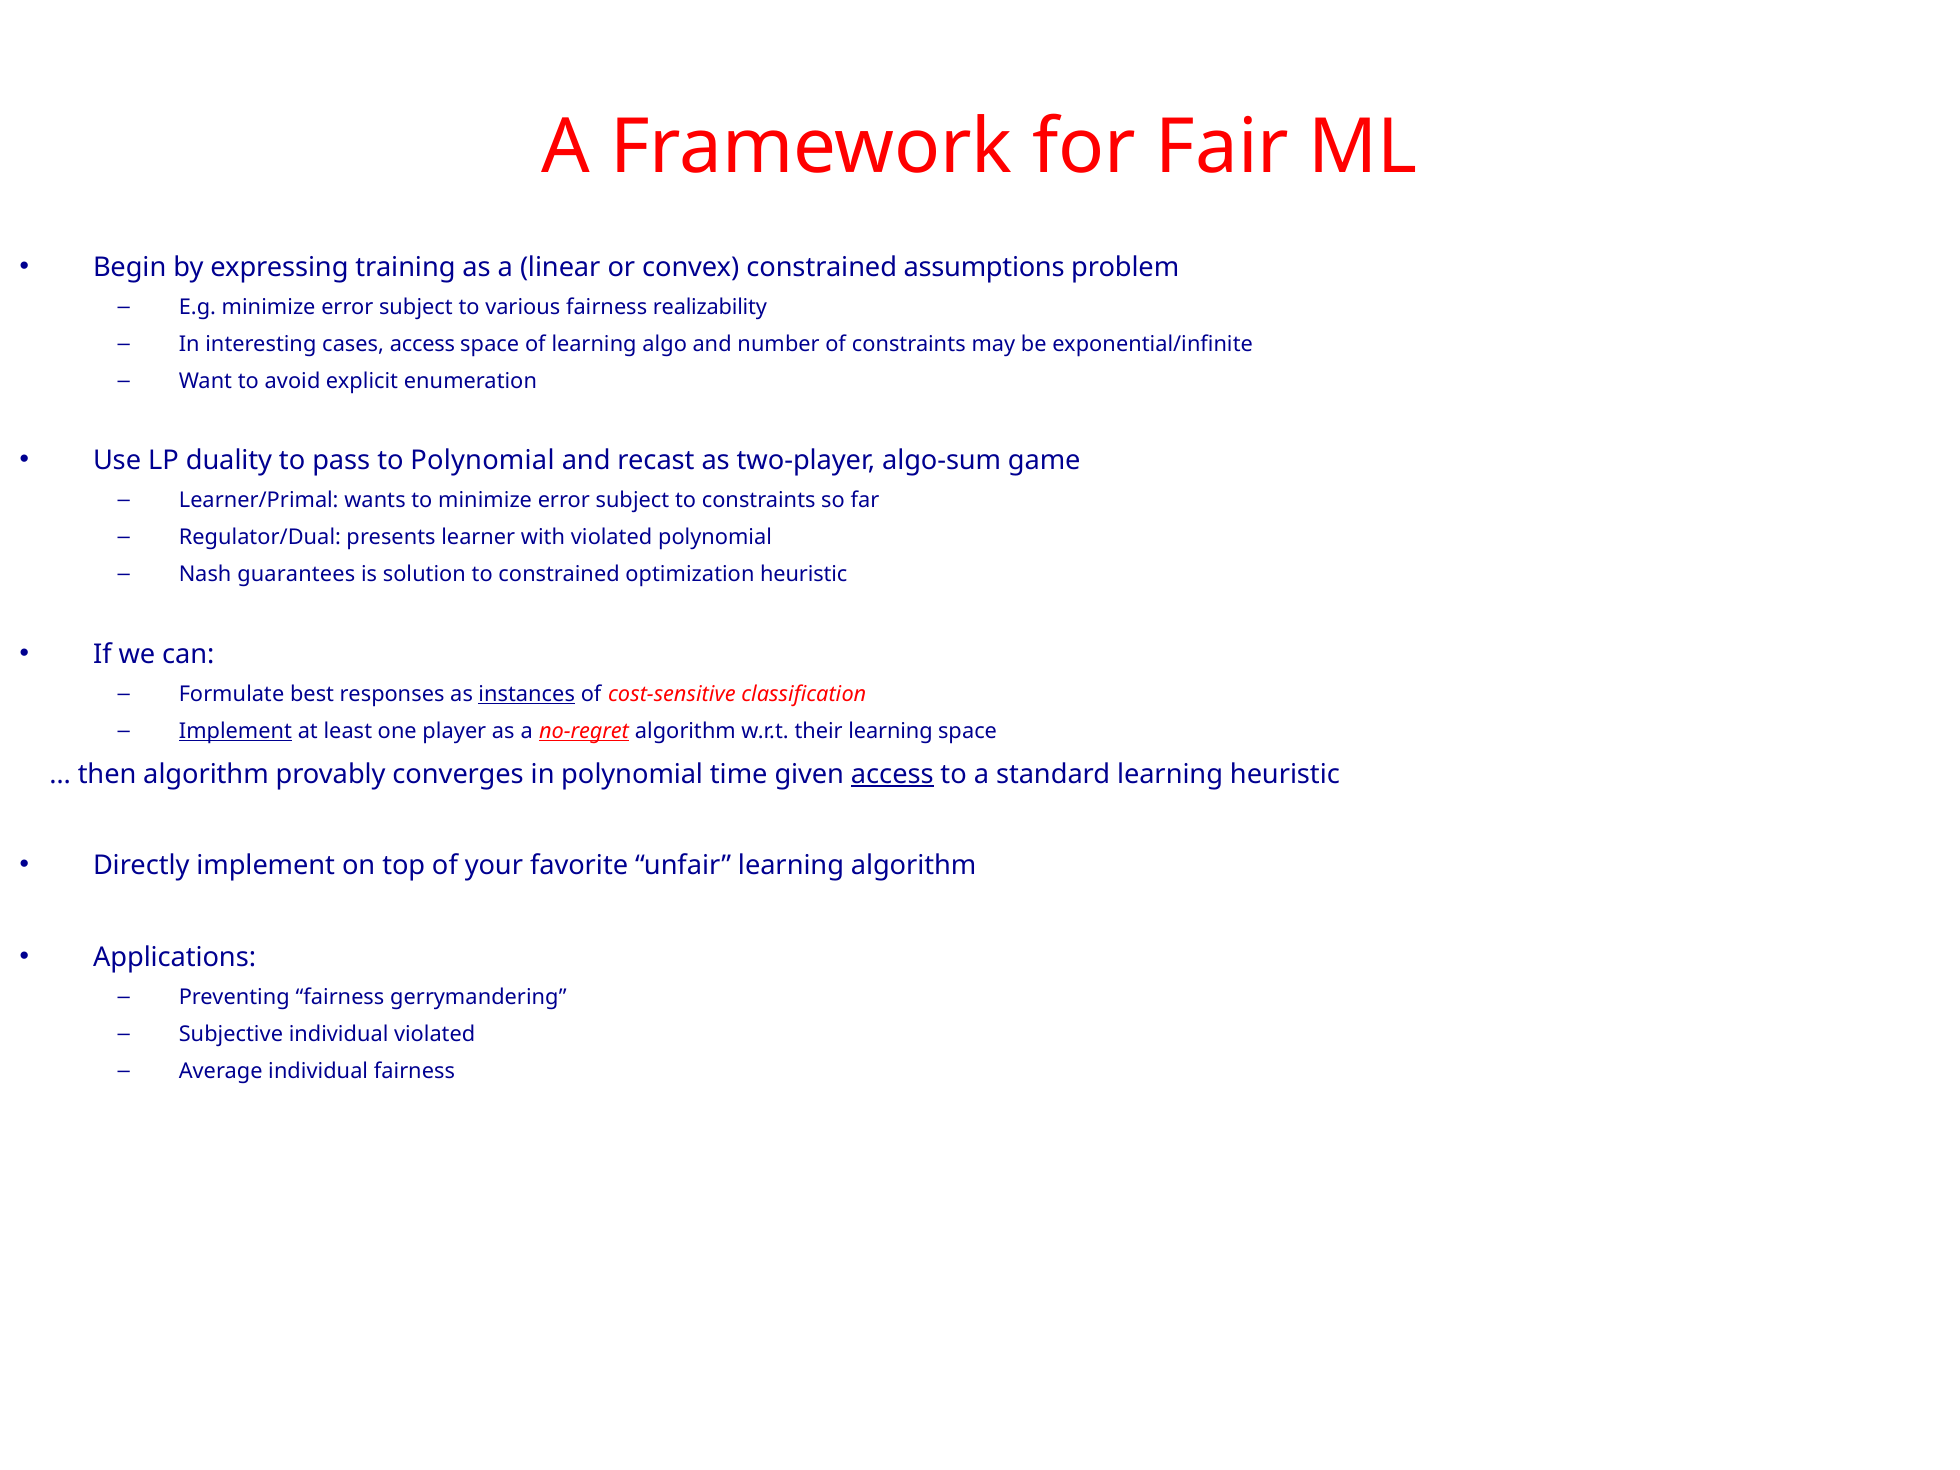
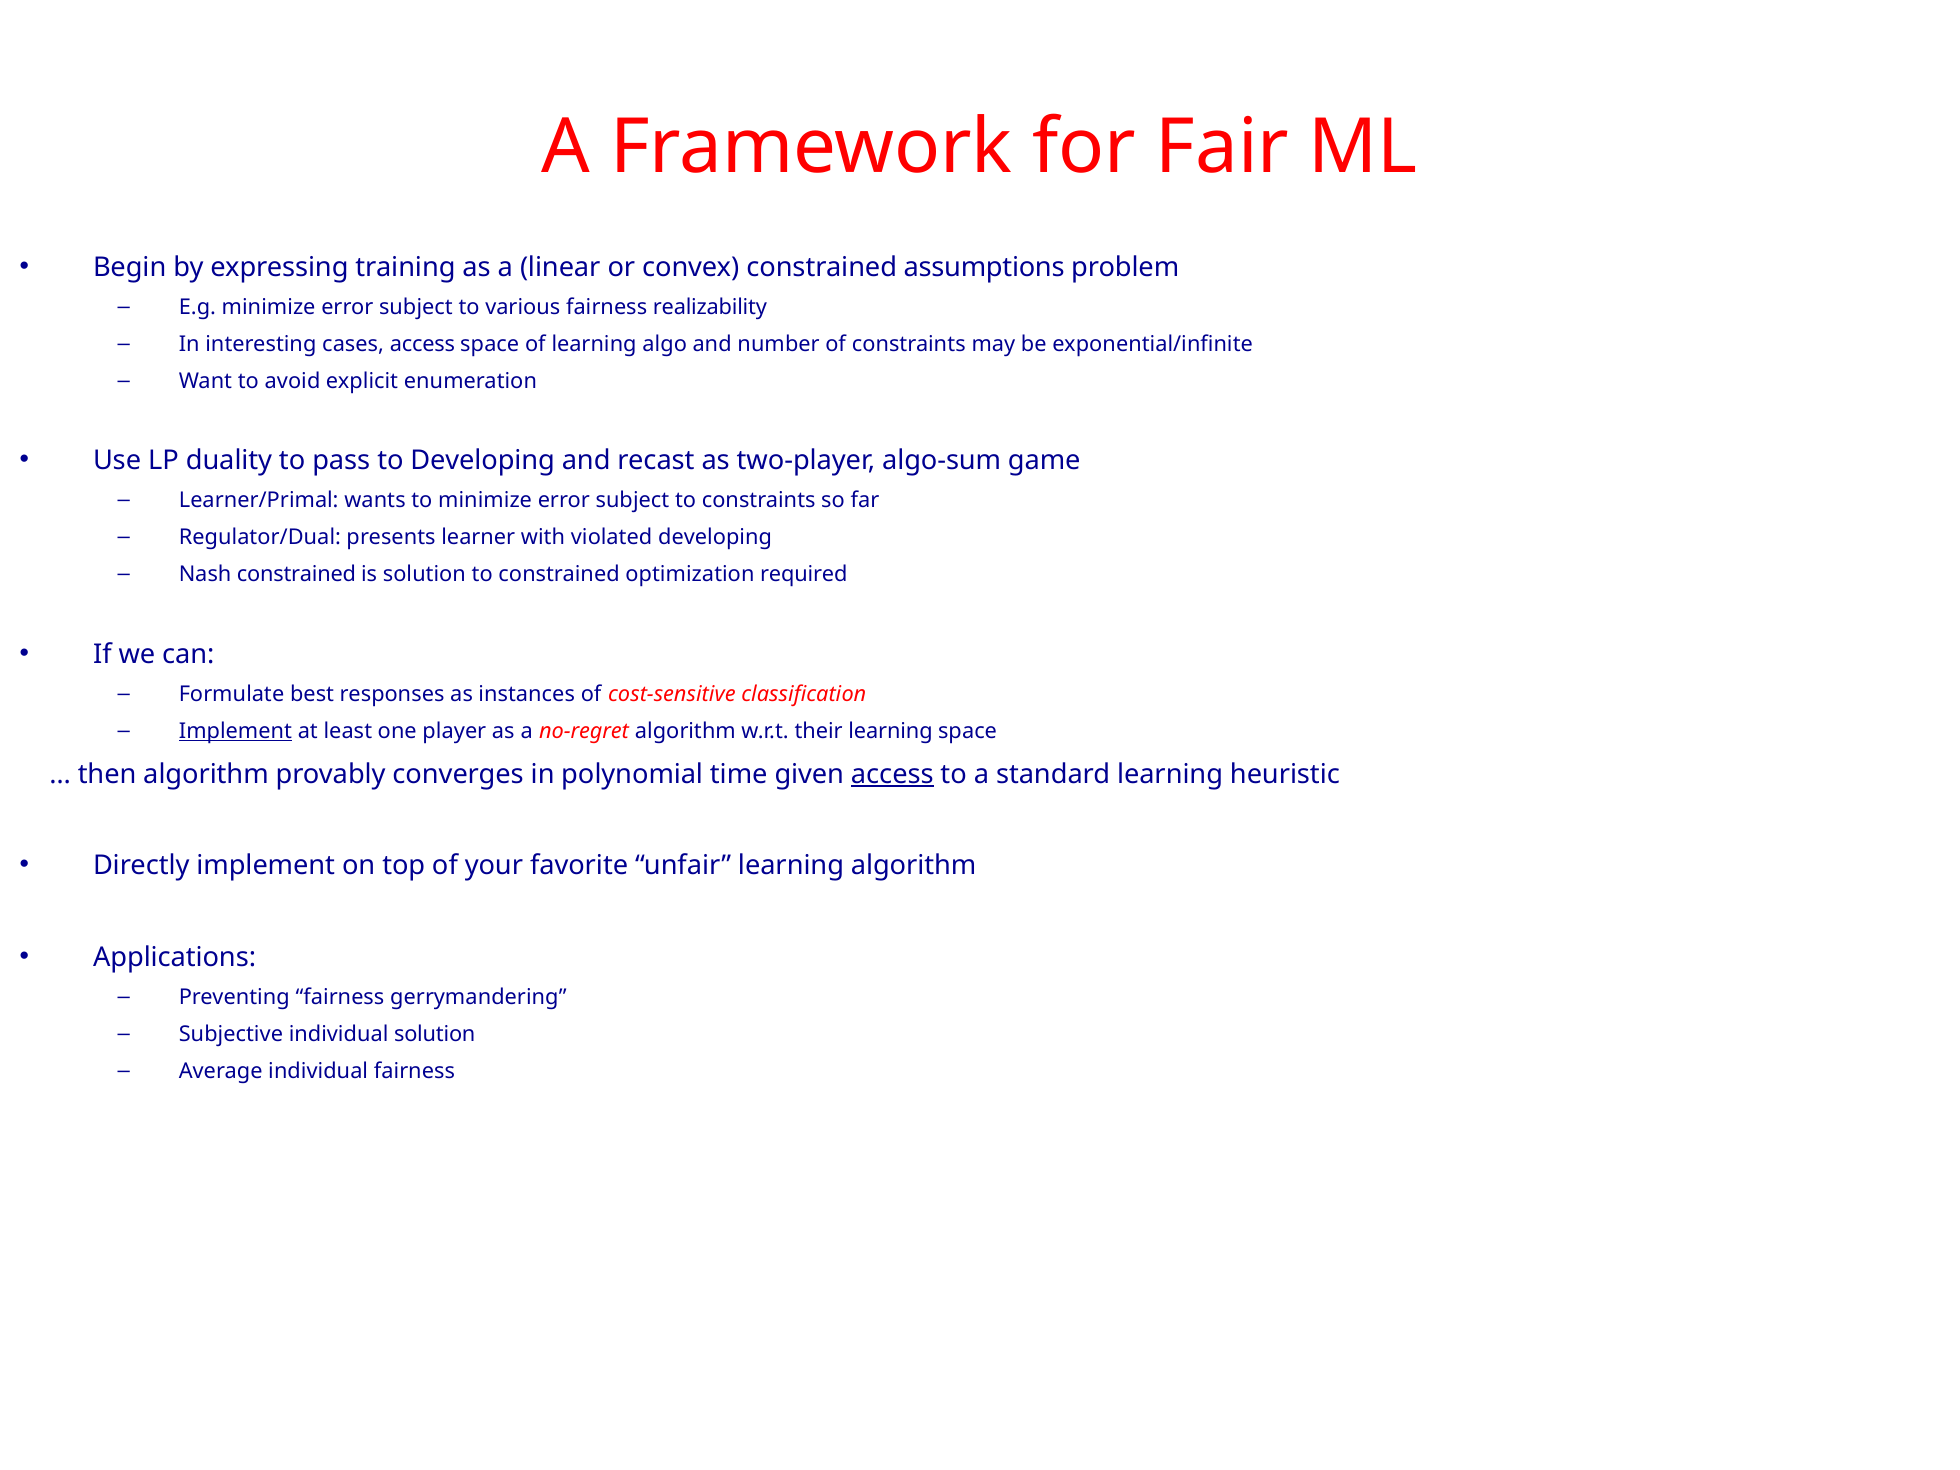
to Polynomial: Polynomial -> Developing
violated polynomial: polynomial -> developing
Nash guarantees: guarantees -> constrained
optimization heuristic: heuristic -> required
instances underline: present -> none
no-regret underline: present -> none
individual violated: violated -> solution
